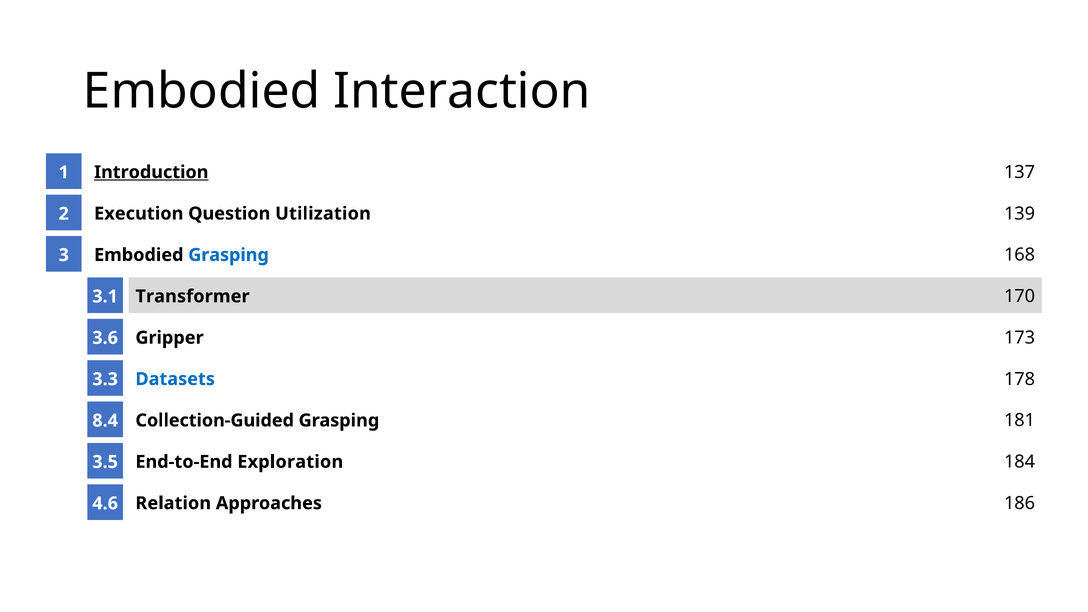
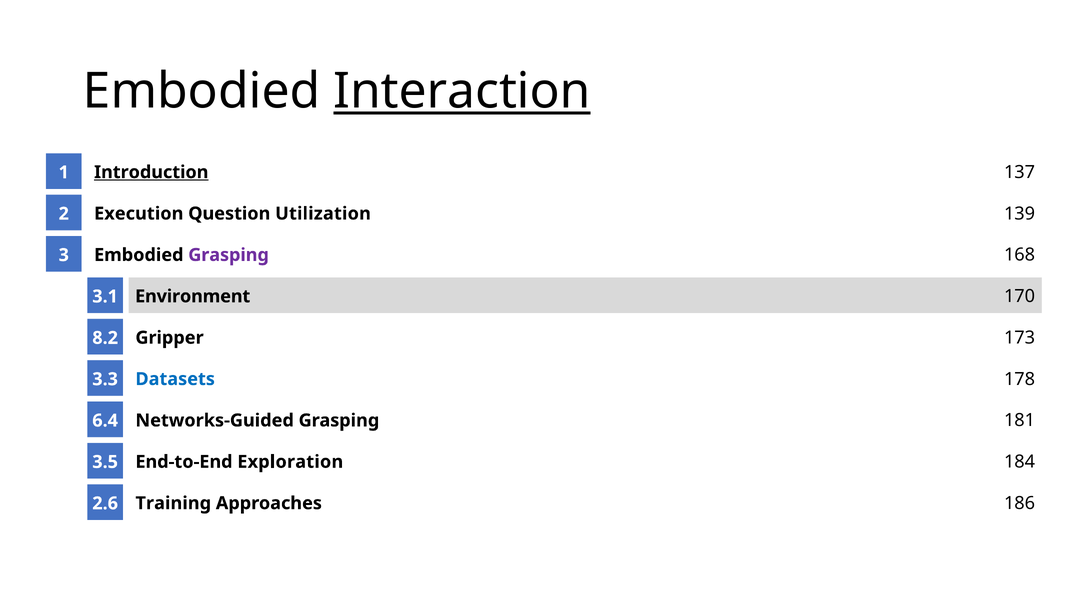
Interaction underline: none -> present
Grasping at (229, 255) colour: blue -> purple
Transformer: Transformer -> Environment
3.6: 3.6 -> 8.2
Collection-Guided: Collection-Guided -> Networks-Guided
8.4: 8.4 -> 6.4
Relation: Relation -> Training
4.6: 4.6 -> 2.6
